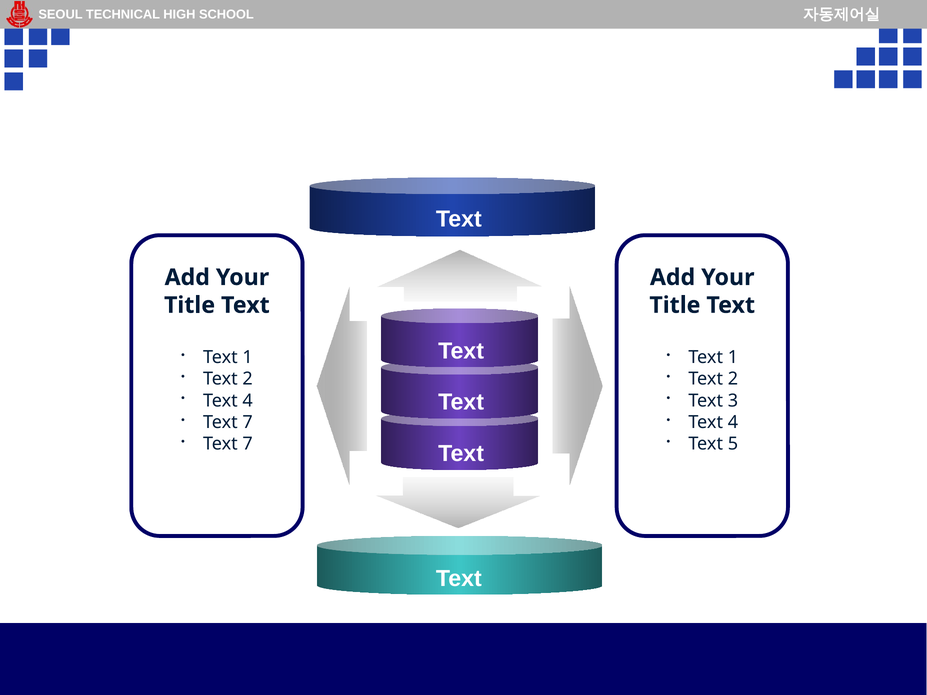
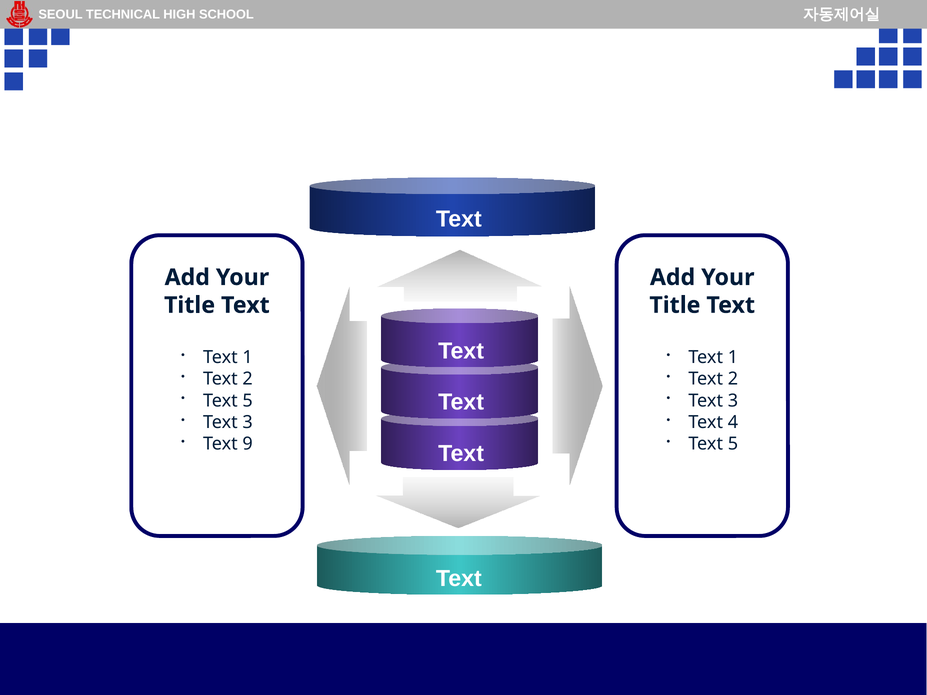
4 at (248, 401): 4 -> 5
7 at (248, 422): 7 -> 3
7 at (248, 444): 7 -> 9
